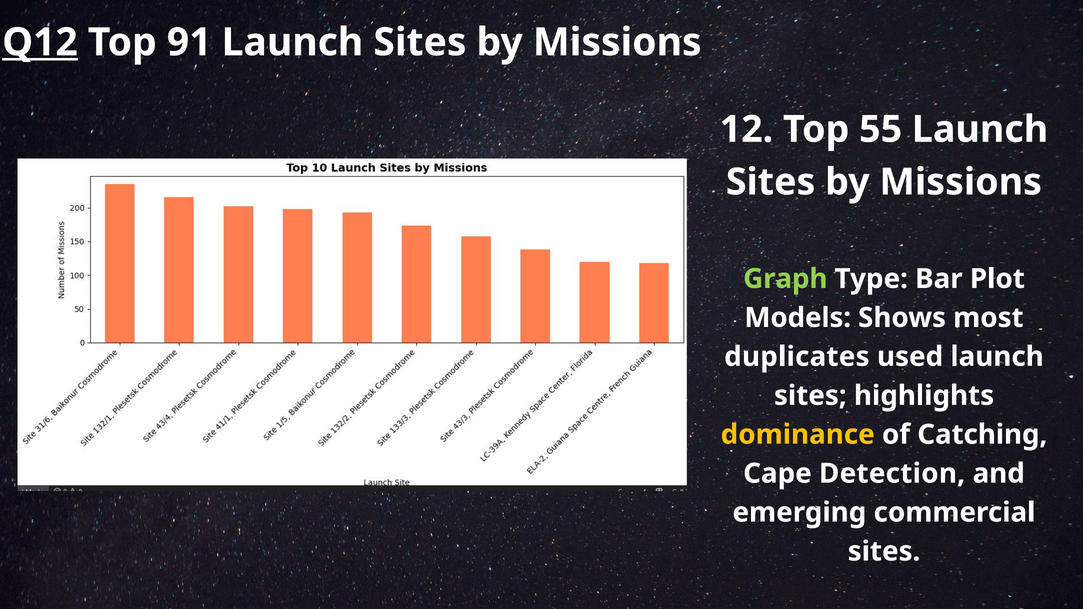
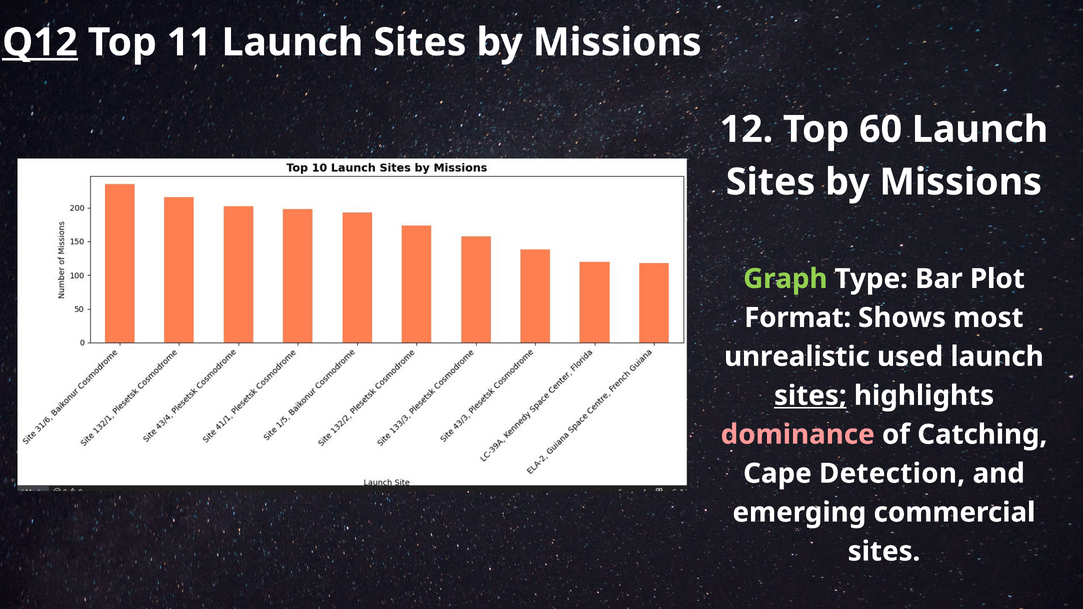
91: 91 -> 11
55: 55 -> 60
Models: Models -> Format
duplicates: duplicates -> unrealistic
sites at (810, 396) underline: none -> present
dominance colour: yellow -> pink
